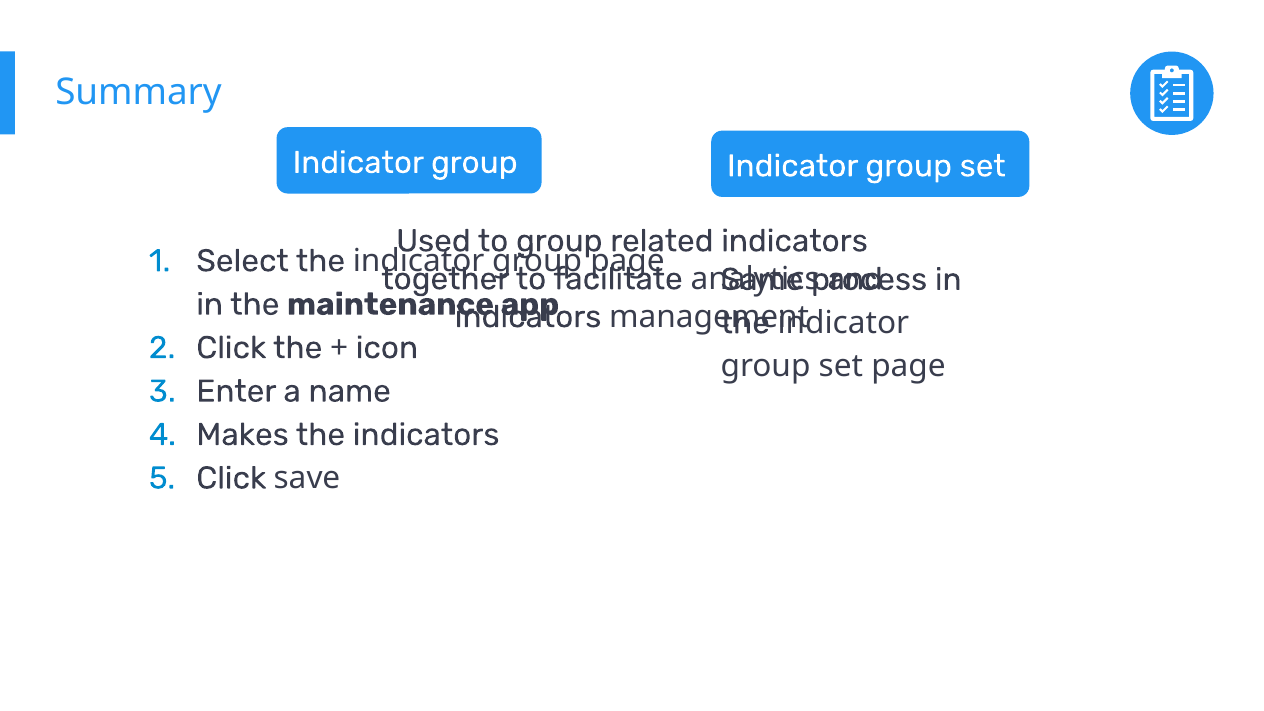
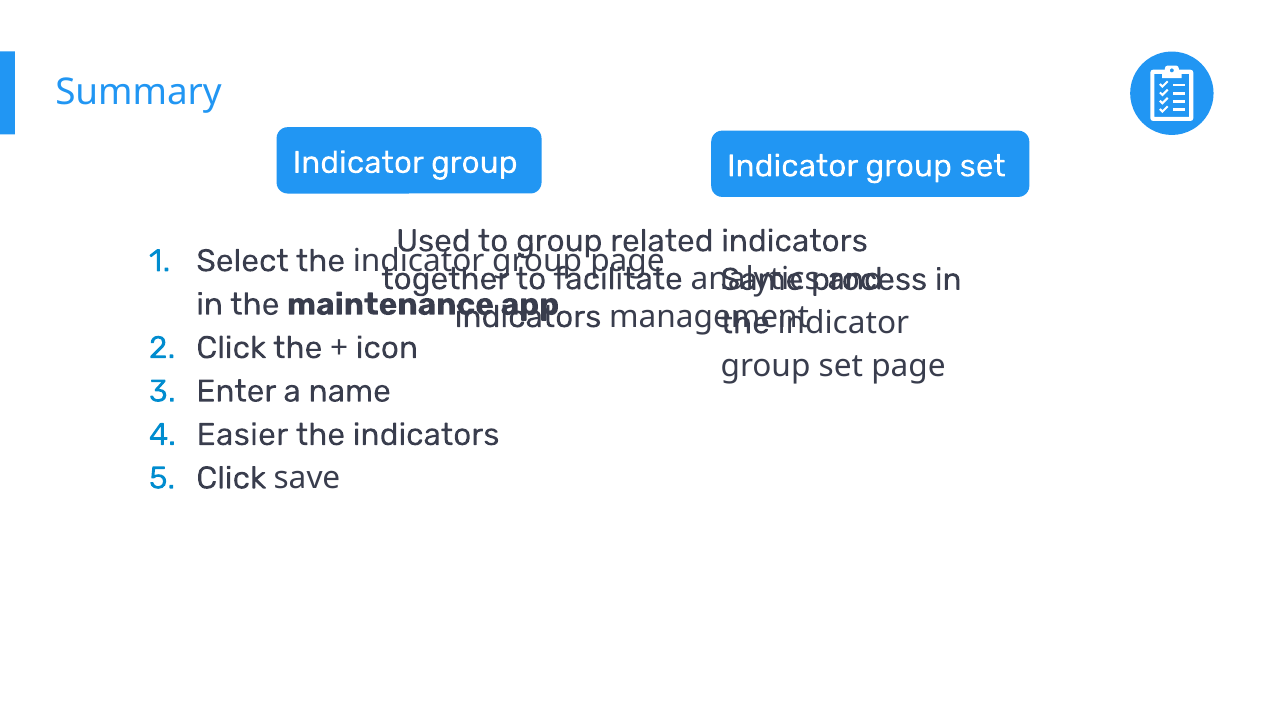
Makes: Makes -> Easier
